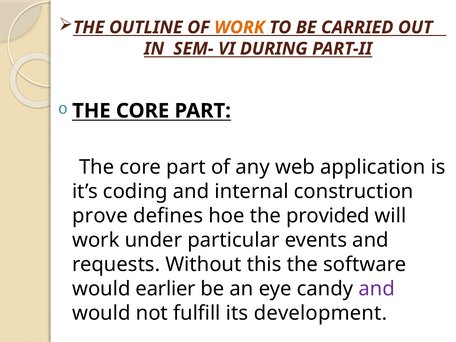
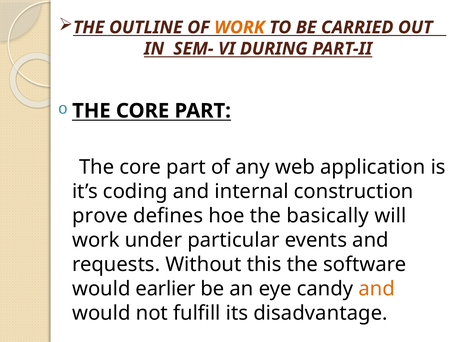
provided: provided -> basically
and at (377, 289) colour: purple -> orange
development: development -> disadvantage
